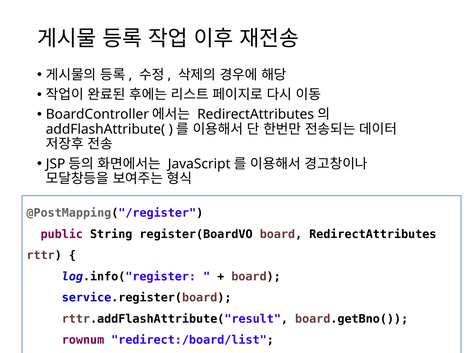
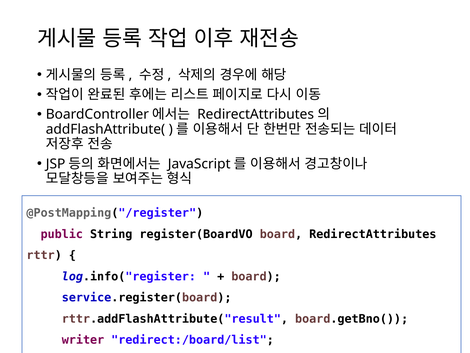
rownum: rownum -> writer
